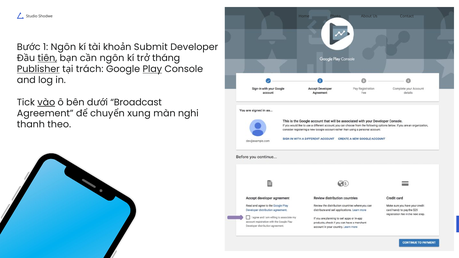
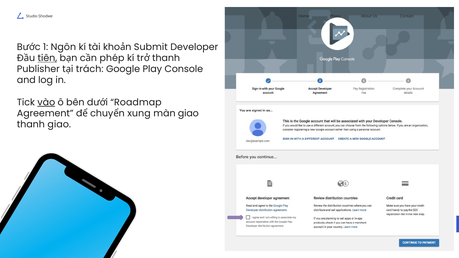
ngôn at (112, 58): ngôn -> phép
tháng at (166, 58): tháng -> thanh
Publisher underline: present -> none
Play underline: present -> none
Broadcast: Broadcast -> Roadmap
màn nghi: nghi -> giao
thanh theo: theo -> giao
